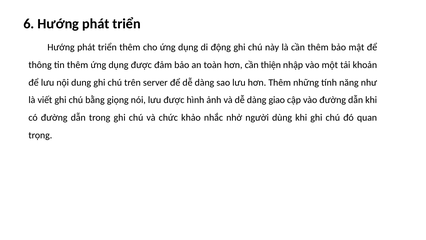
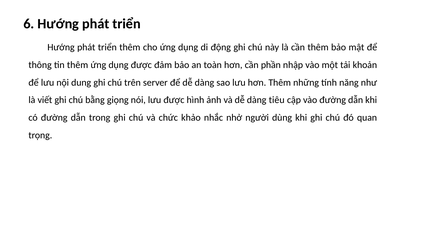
thiện: thiện -> phần
giao: giao -> tiêu
